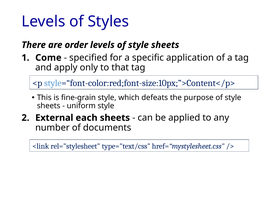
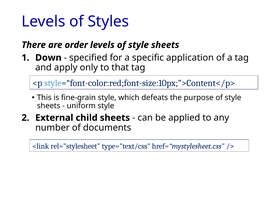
Come: Come -> Down
each: each -> child
